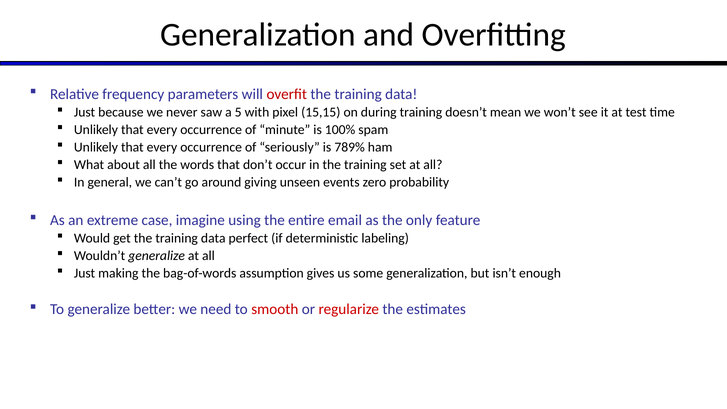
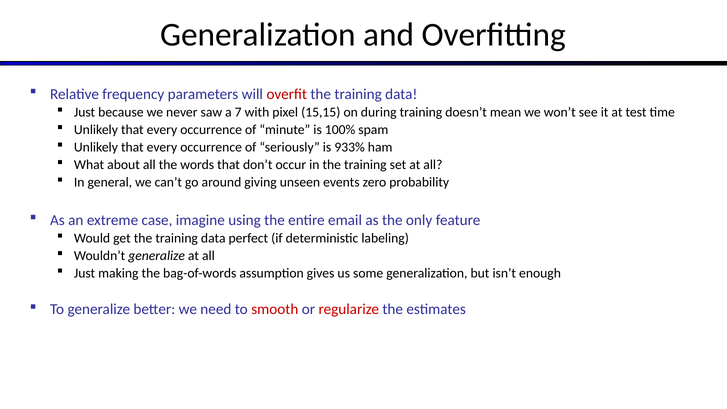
5: 5 -> 7
789%: 789% -> 933%
